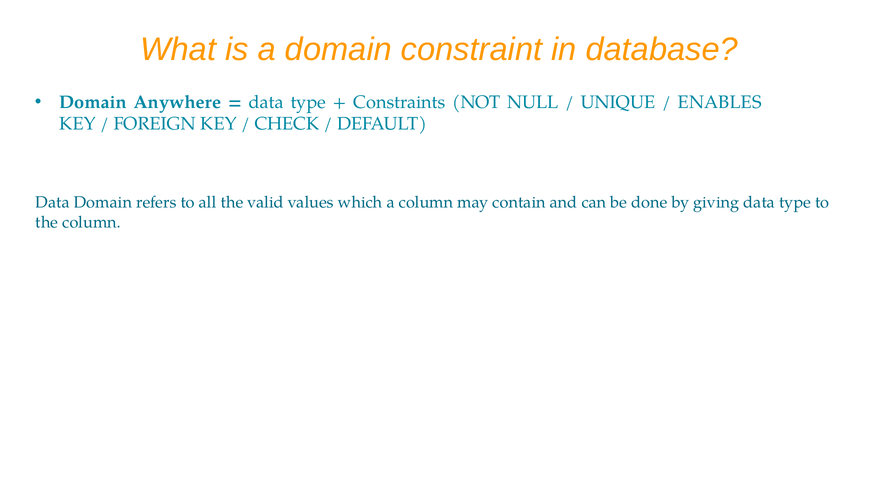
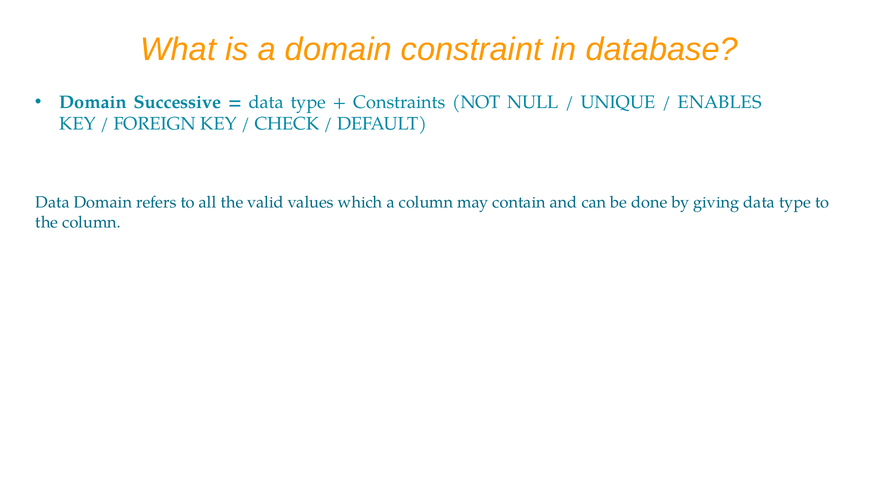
Anywhere: Anywhere -> Successive
